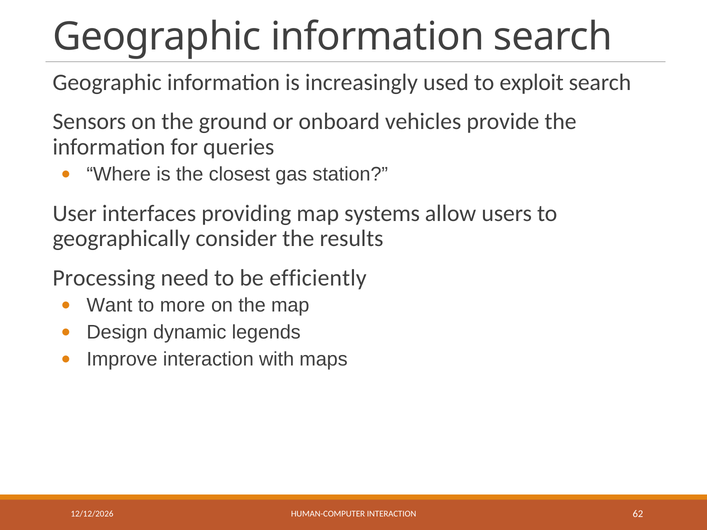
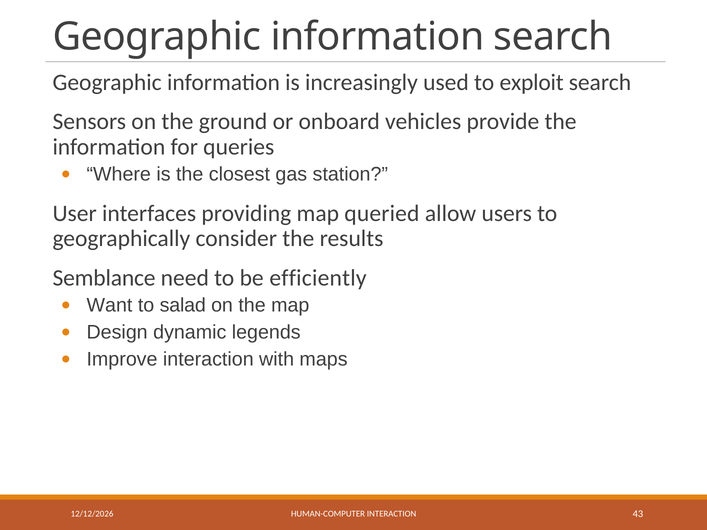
systems: systems -> queried
Processing: Processing -> Semblance
more: more -> salad
62: 62 -> 43
